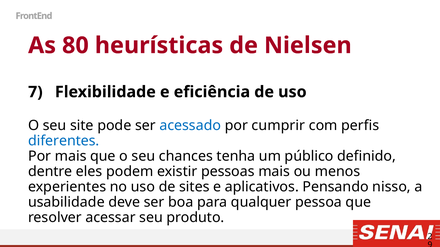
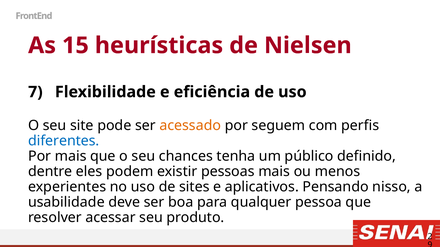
80: 80 -> 15
acessado colour: blue -> orange
cumprir: cumprir -> seguem
